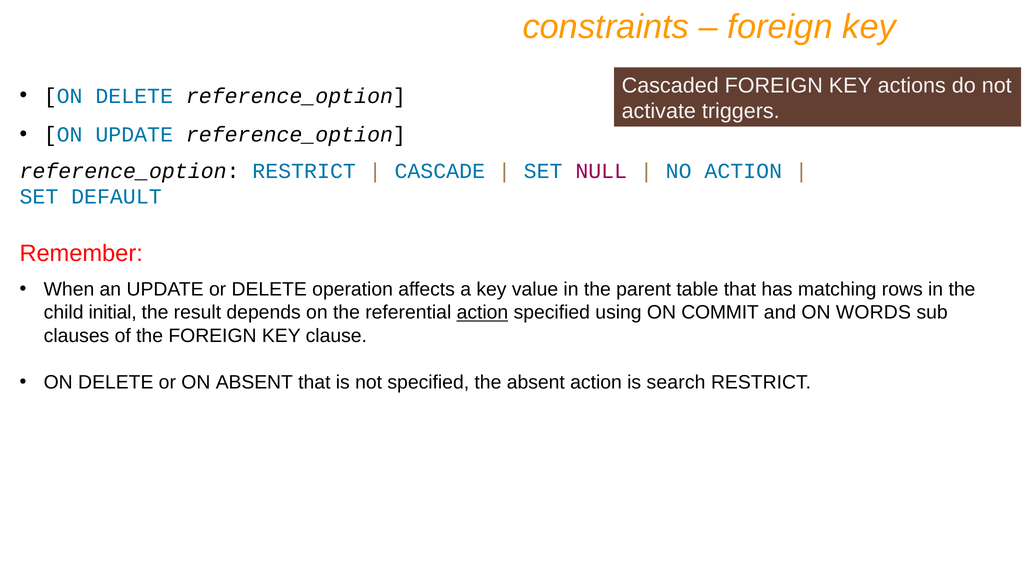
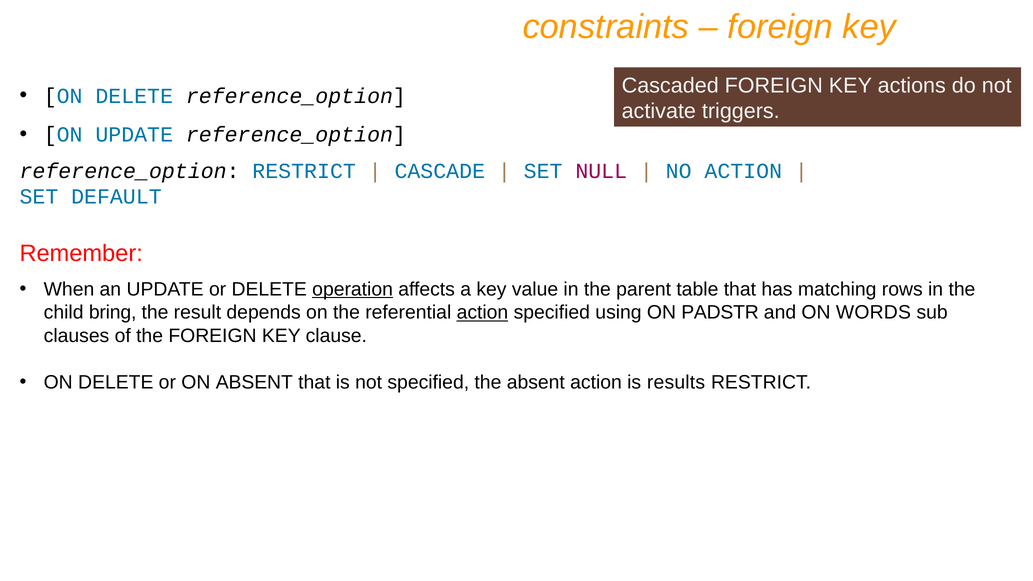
operation underline: none -> present
initial: initial -> bring
COMMIT: COMMIT -> PADSTR
search: search -> results
